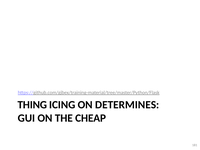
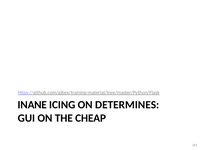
THING: THING -> INANE
